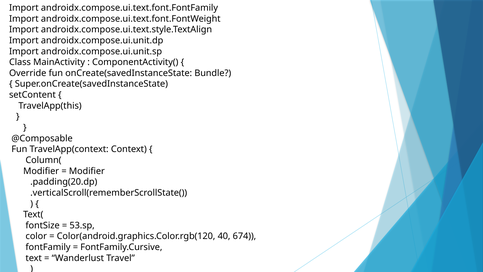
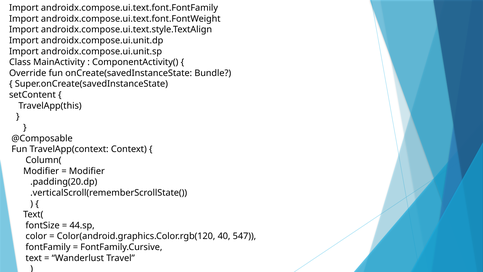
53.sp: 53.sp -> 44.sp
674: 674 -> 547
